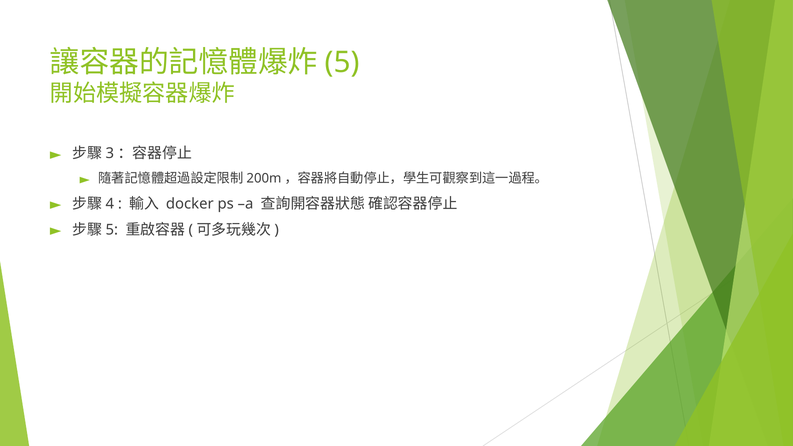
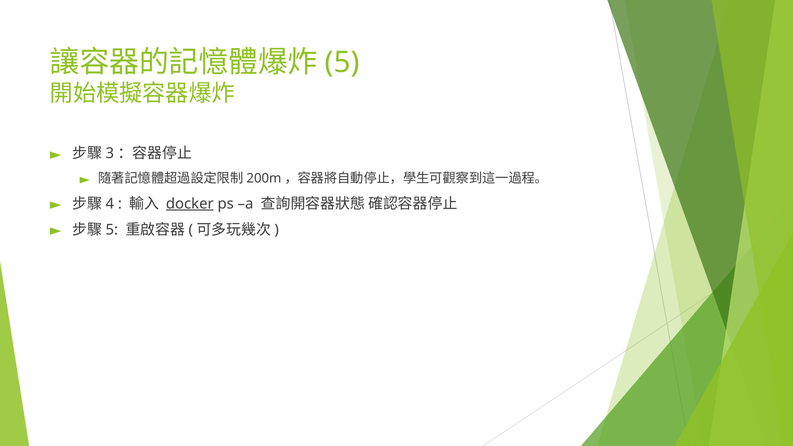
docker underline: none -> present
